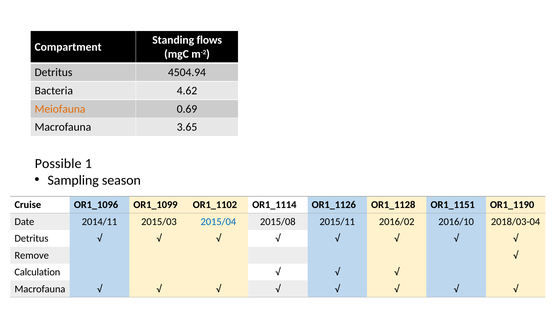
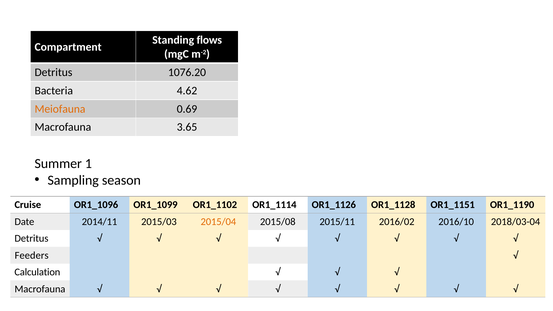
4504.94: 4504.94 -> 1076.20
Possible: Possible -> Summer
2015/04 colour: blue -> orange
Remove: Remove -> Feeders
